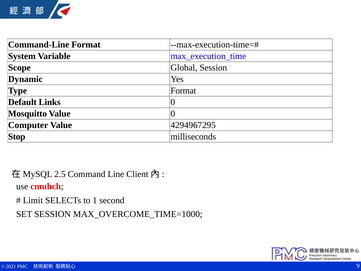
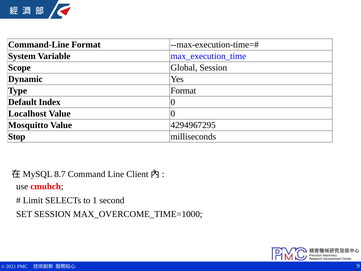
Links: Links -> Index
Mosquitto: Mosquitto -> Localhost
Computer: Computer -> Mosquitto
2.5: 2.5 -> 8.7
